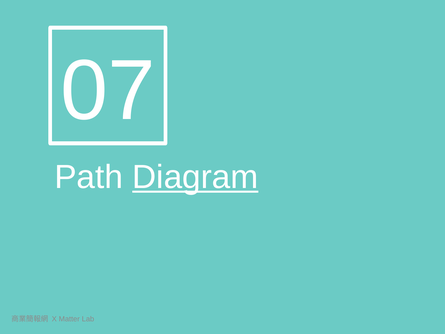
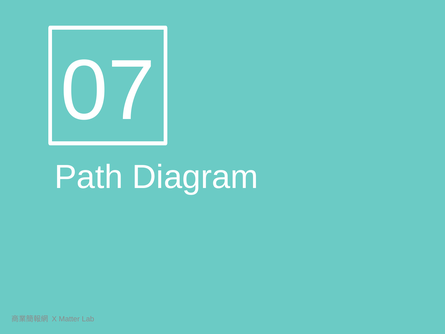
Diagram underline: present -> none
